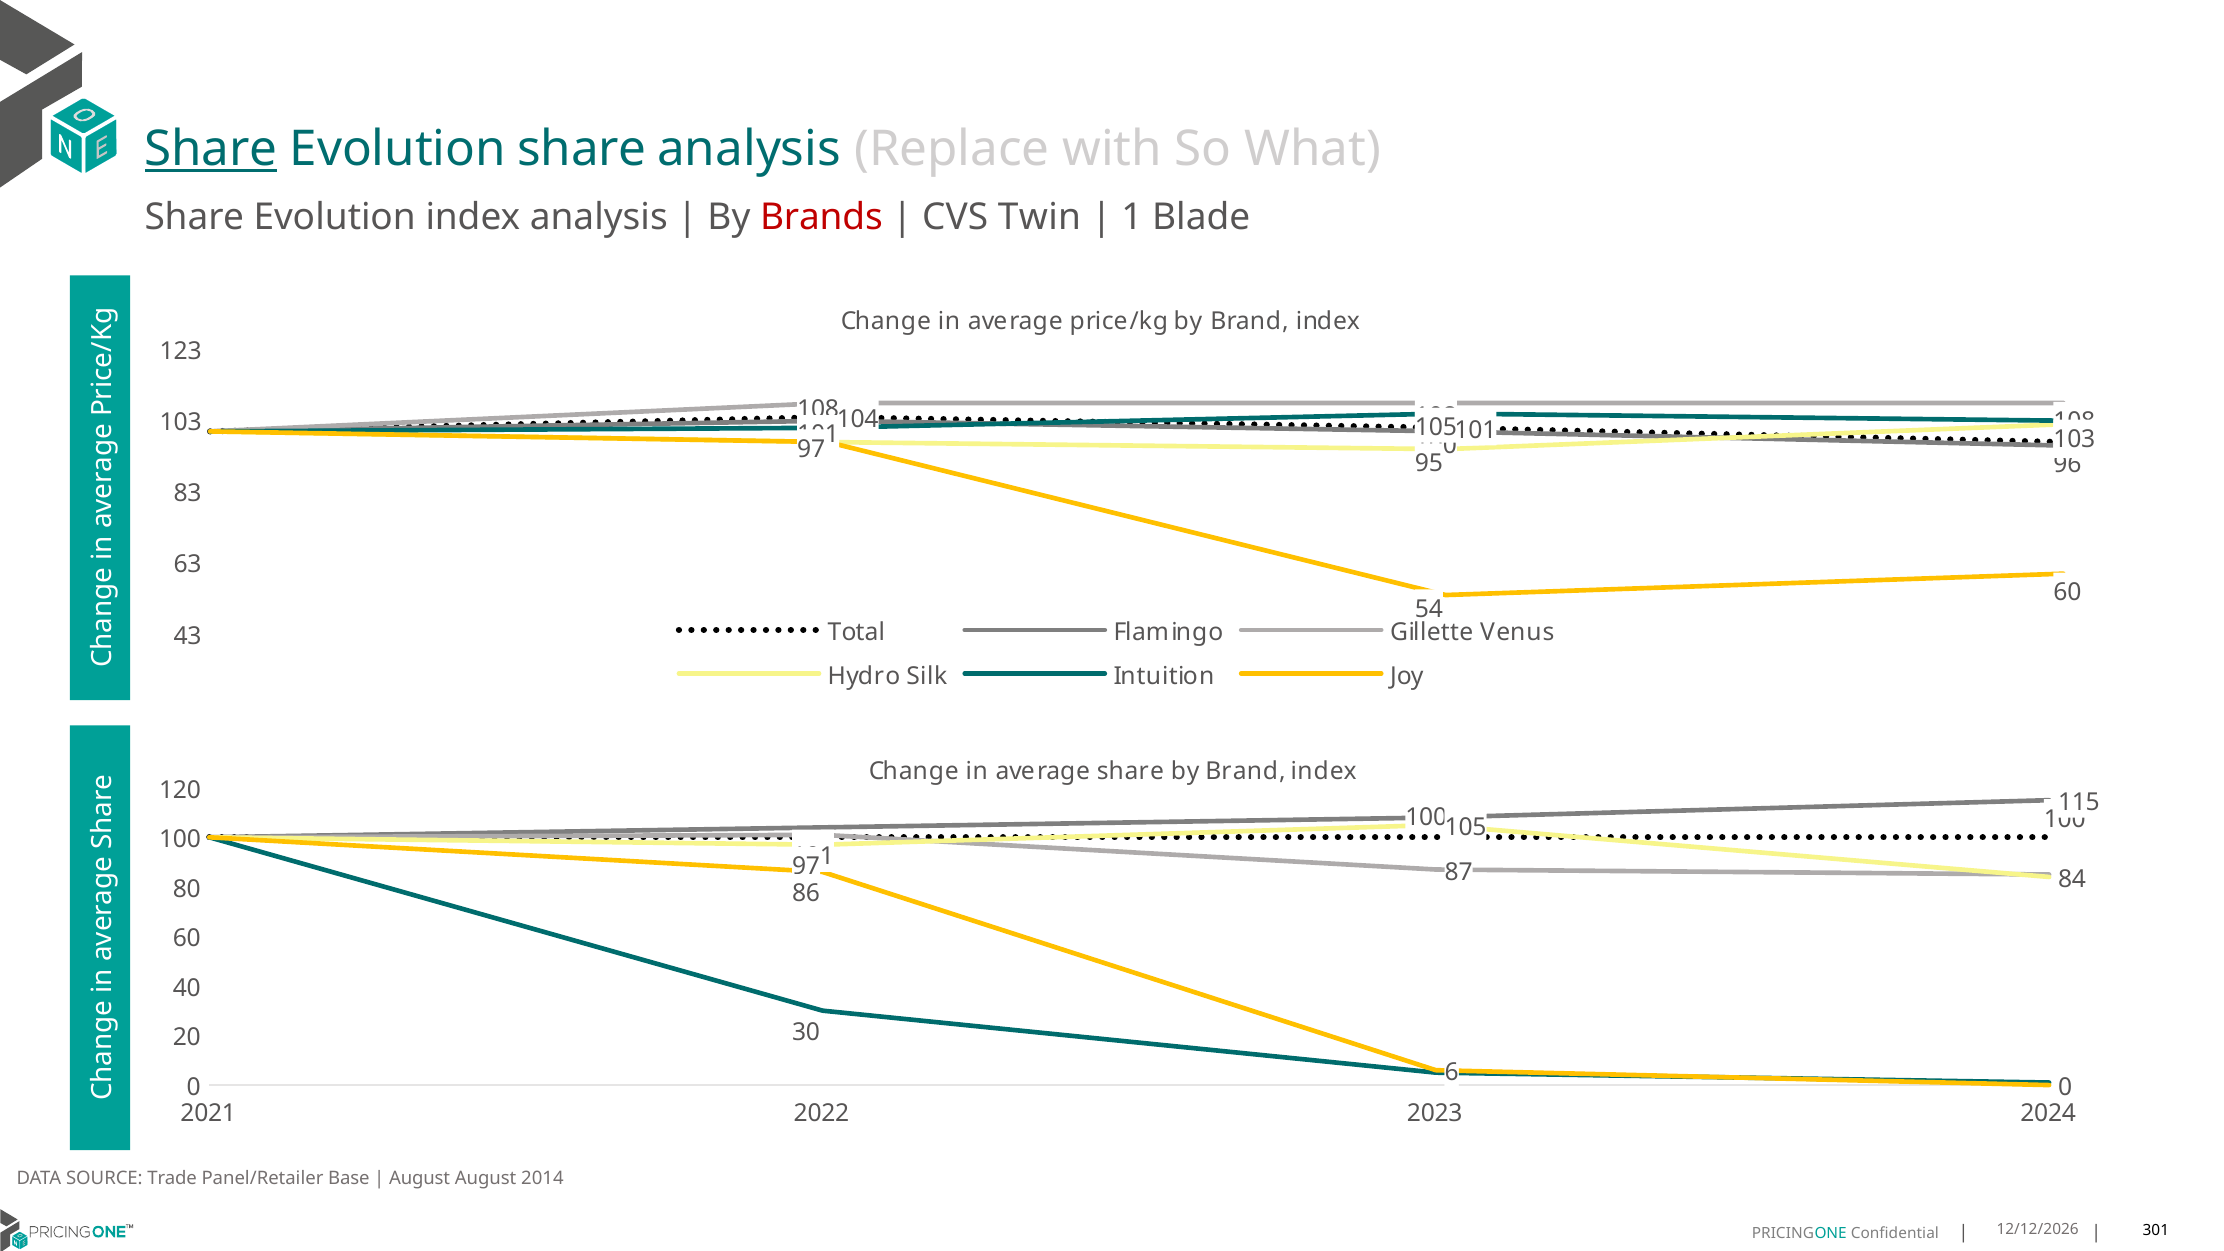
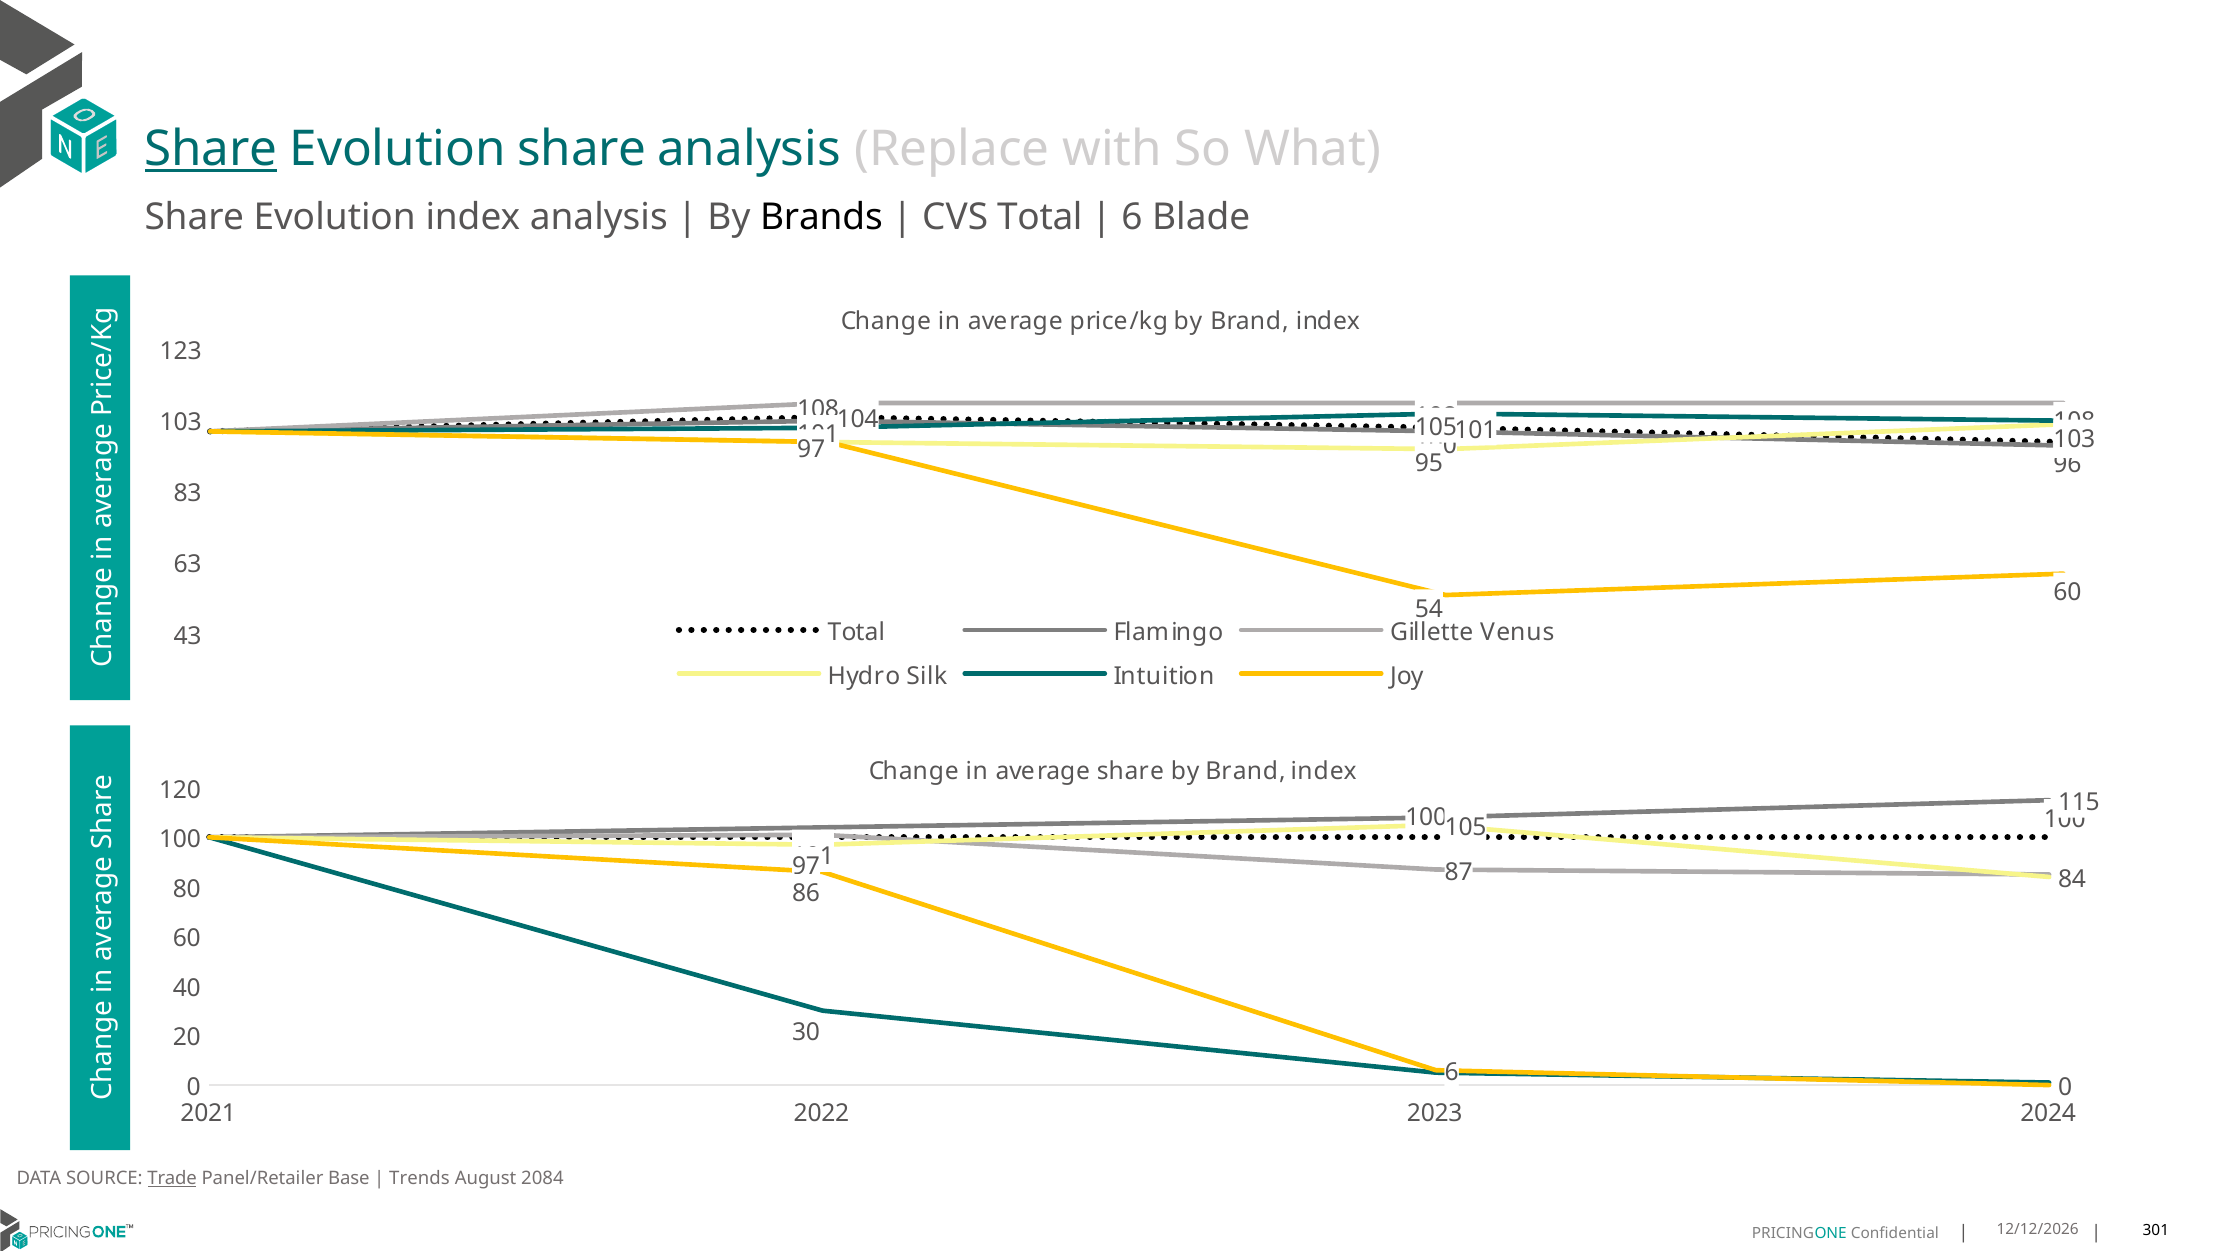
Brands colour: red -> black
CVS Twin: Twin -> Total
1 at (1132, 217): 1 -> 6
Trade underline: none -> present
August at (420, 1178): August -> Trends
2014: 2014 -> 2084
